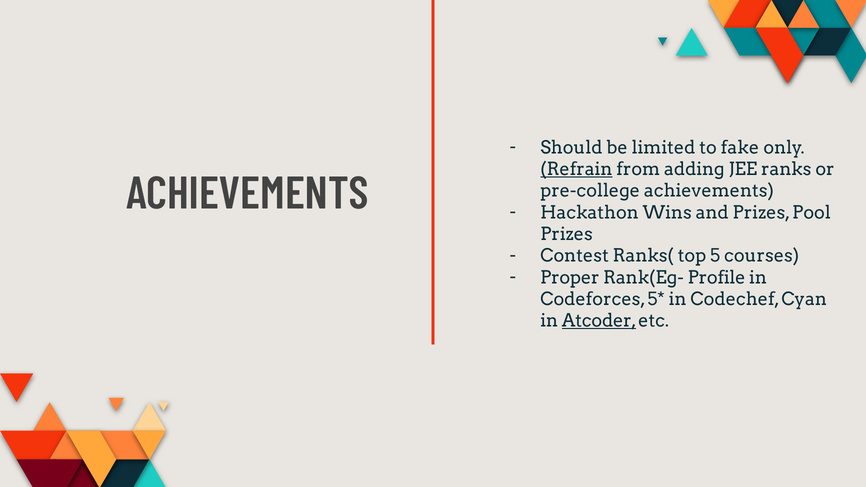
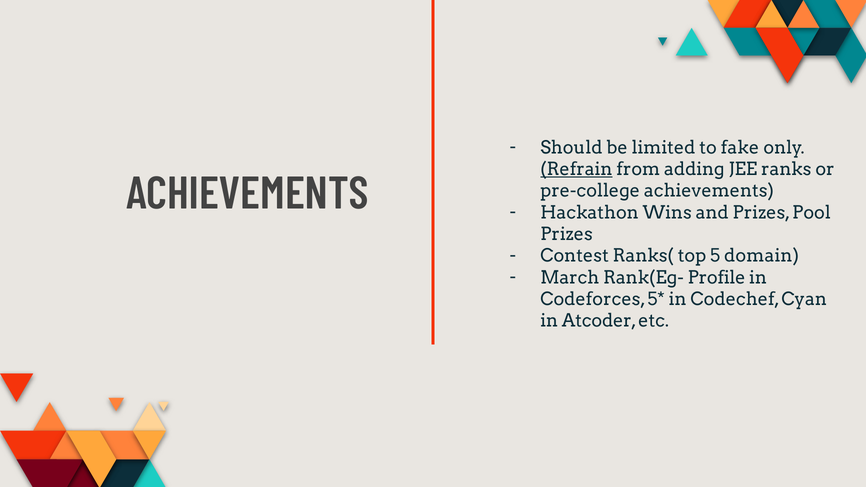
courses: courses -> domain
Proper: Proper -> March
Atcoder underline: present -> none
